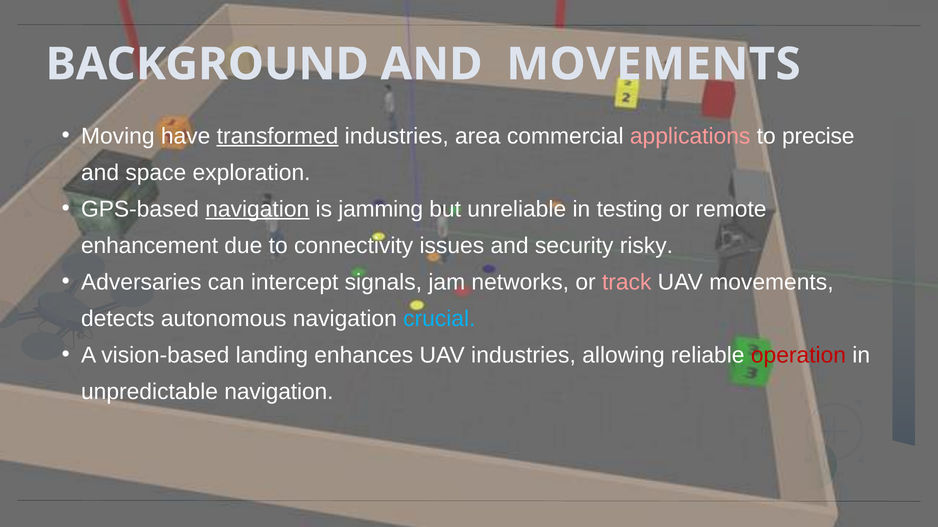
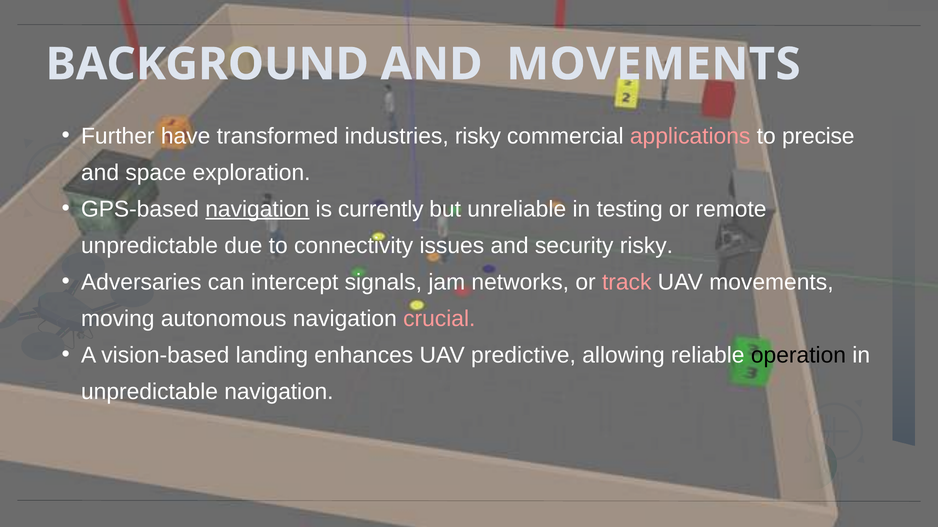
Moving: Moving -> Further
transformed underline: present -> none
industries area: area -> risky
jamming: jamming -> currently
enhancement at (150, 246): enhancement -> unpredictable
detects: detects -> moving
crucial colour: light blue -> pink
UAV industries: industries -> predictive
operation colour: red -> black
